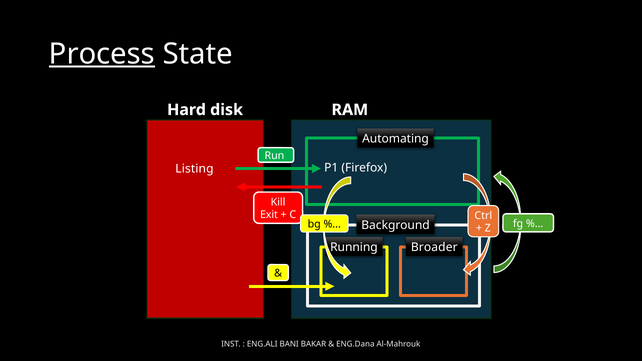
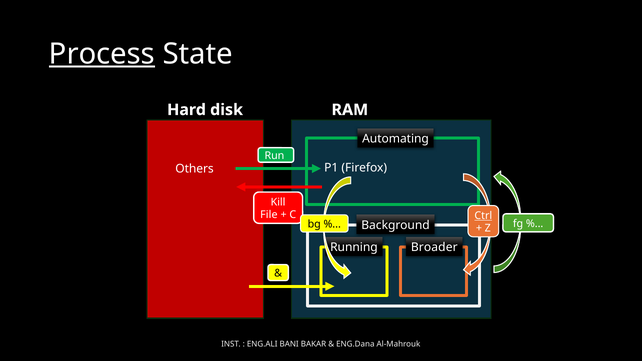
Listing: Listing -> Others
Exit: Exit -> File
Ctrl underline: none -> present
